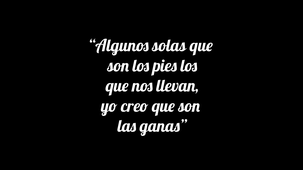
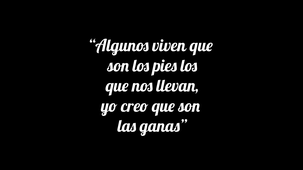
solas: solas -> viven
